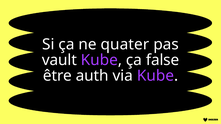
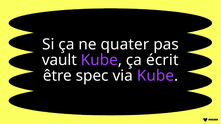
false: false -> écrit
auth: auth -> spec
